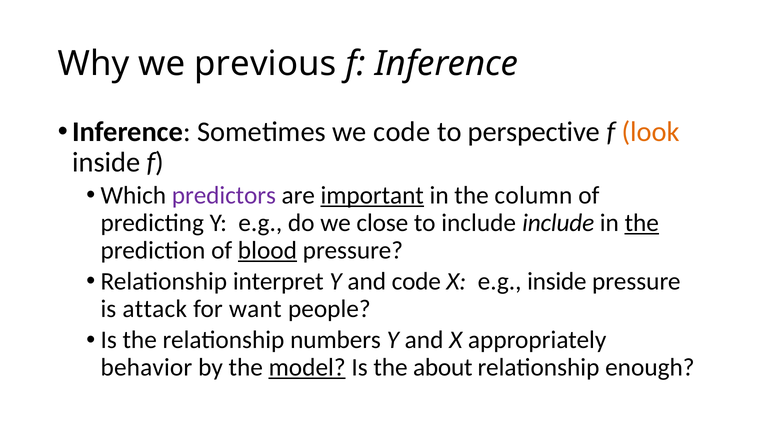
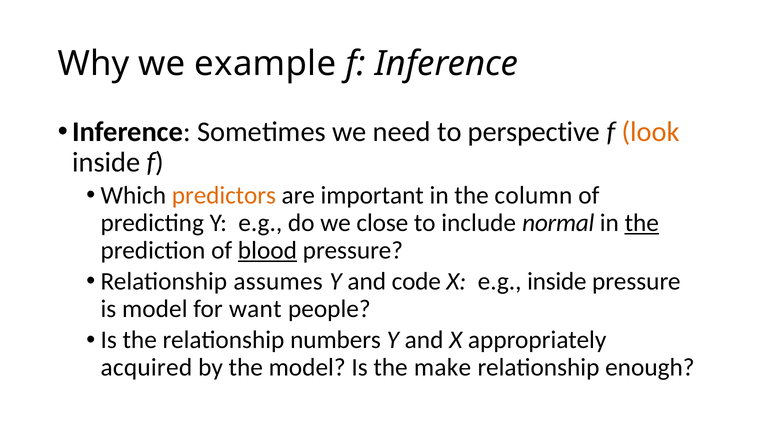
previous: previous -> example
we code: code -> need
predictors colour: purple -> orange
important underline: present -> none
include include: include -> normal
interpret: interpret -> assumes
is attack: attack -> model
behavior: behavior -> acquired
model at (307, 367) underline: present -> none
about: about -> make
